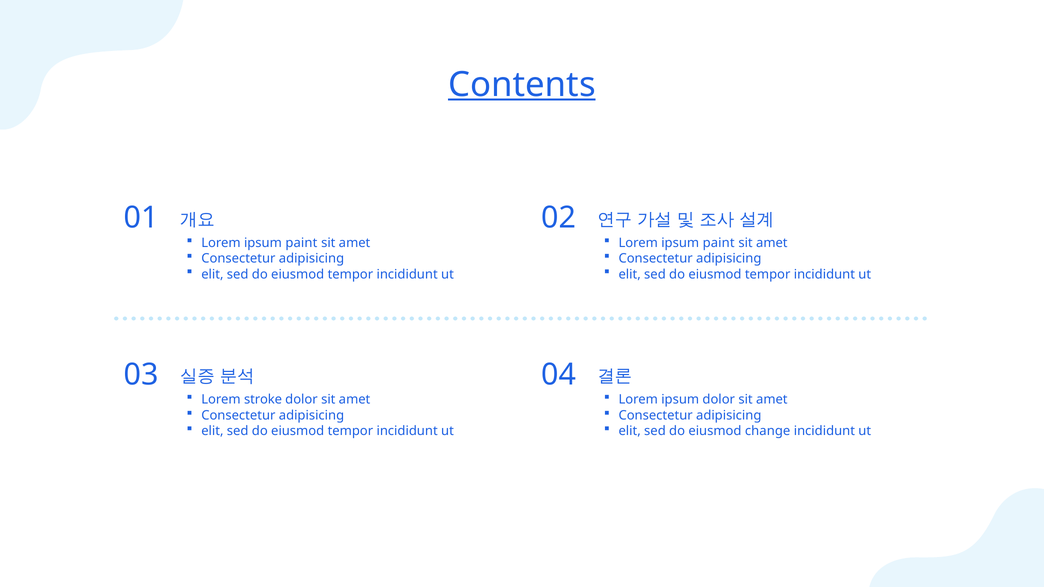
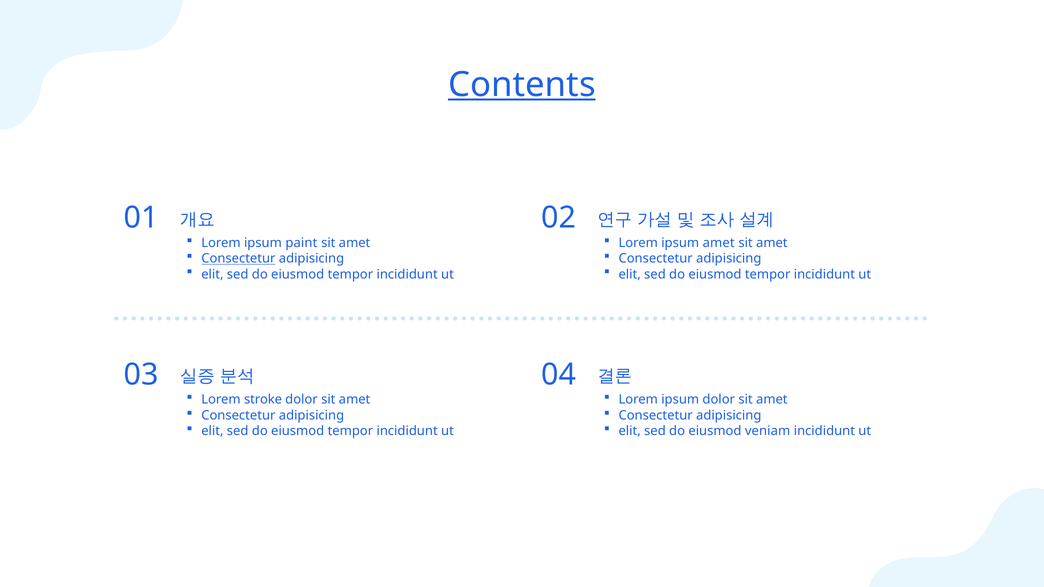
paint at (719, 243): paint -> amet
Consectetur at (238, 259) underline: none -> present
change: change -> veniam
